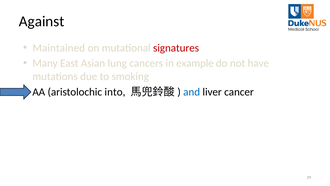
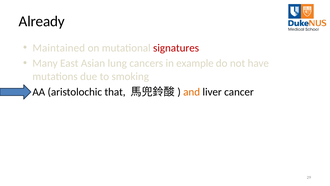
Against: Against -> Already
into: into -> that
and colour: blue -> orange
